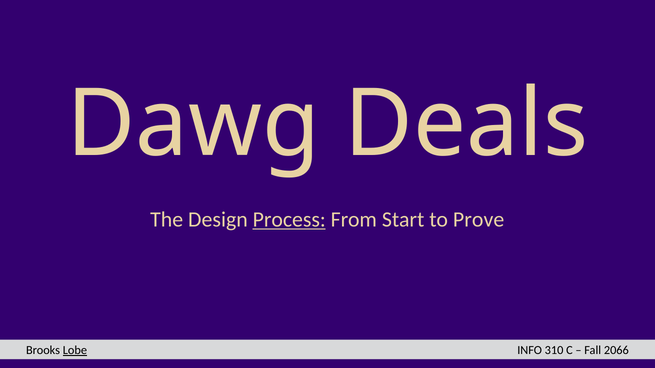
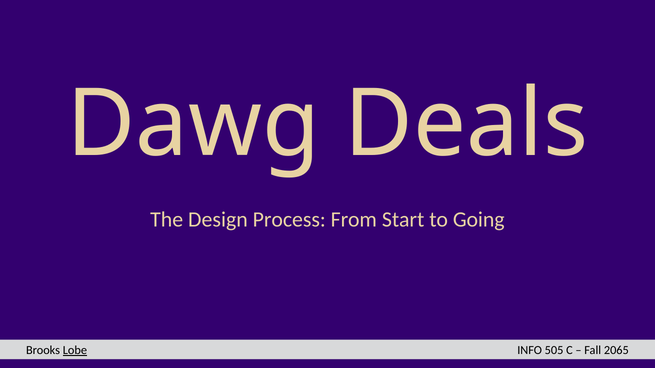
Process underline: present -> none
Prove: Prove -> Going
310: 310 -> 505
2066: 2066 -> 2065
